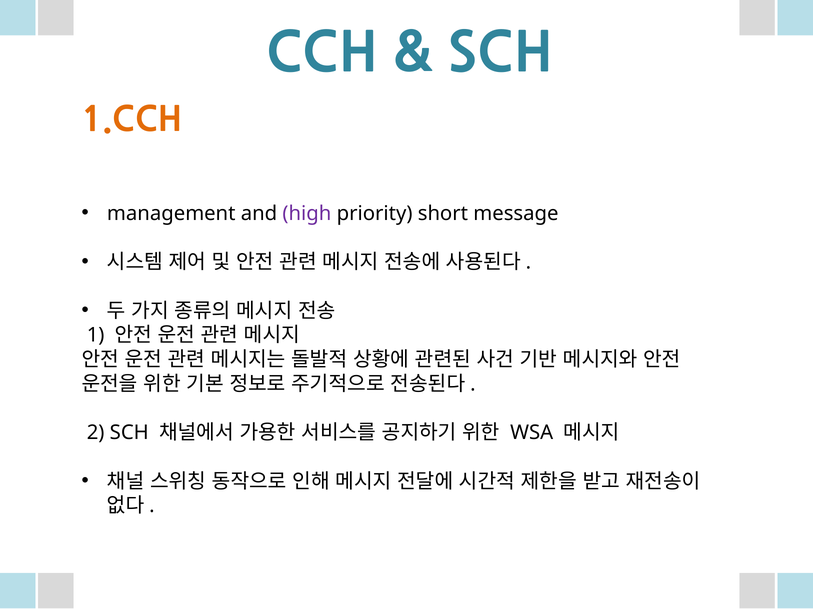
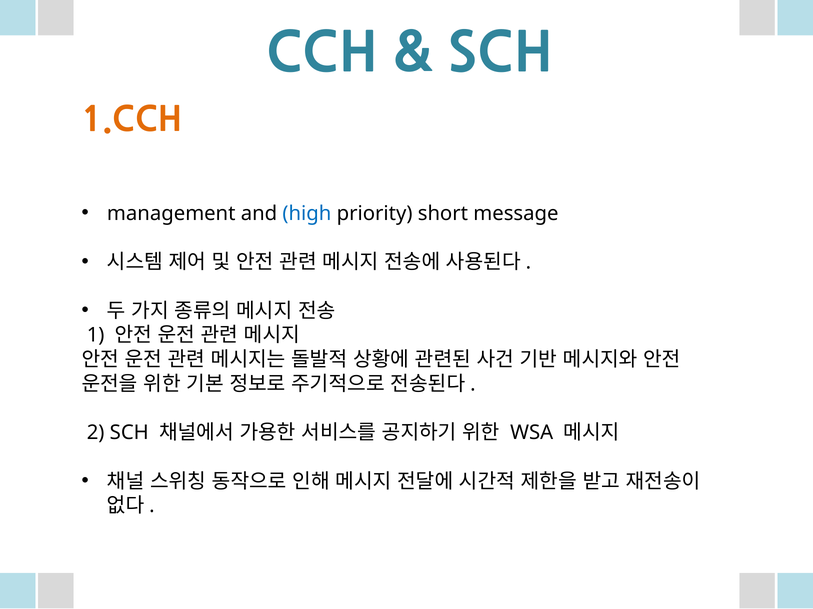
high colour: purple -> blue
